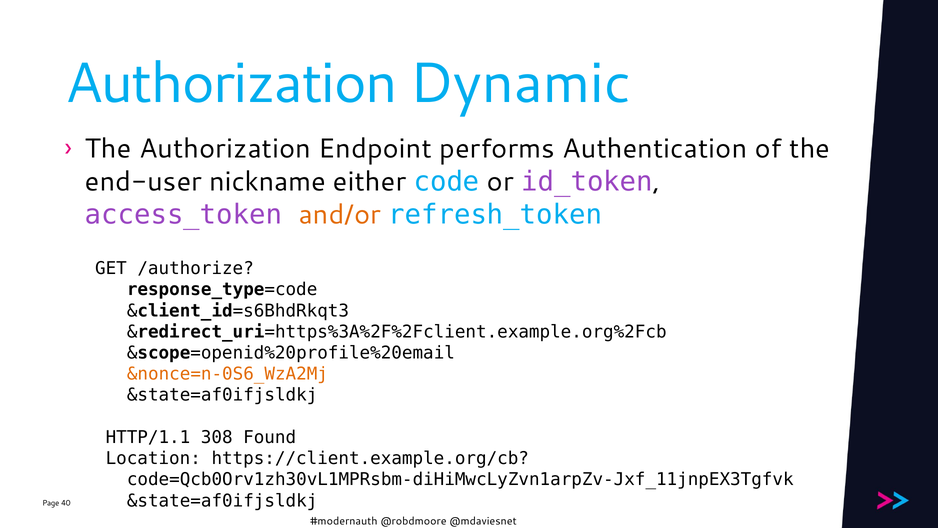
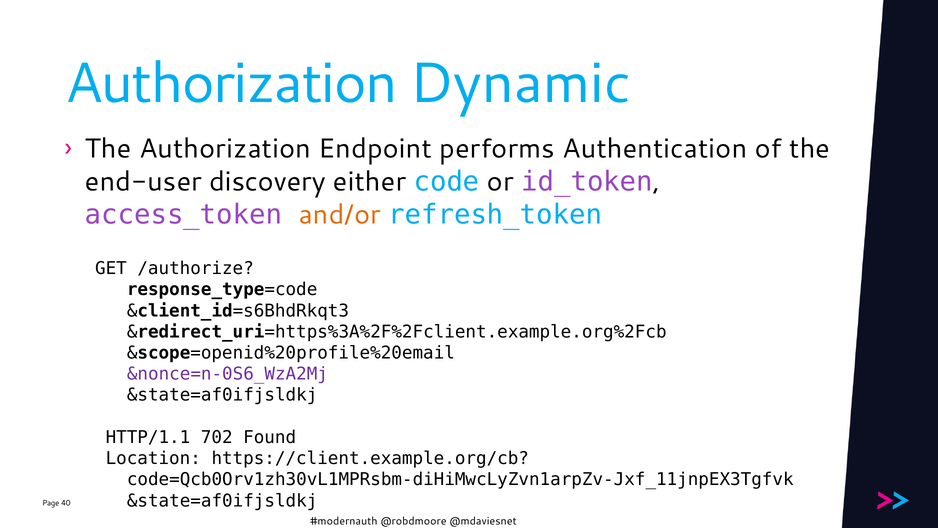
nickname: nickname -> discovery
&nonce=n-0S6_WzA2Mj colour: orange -> purple
308: 308 -> 702
